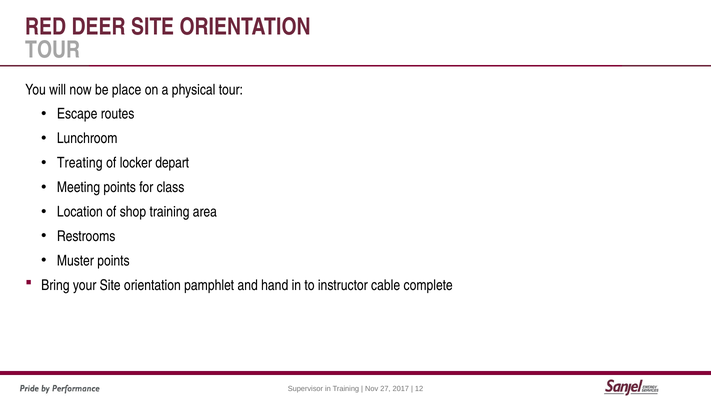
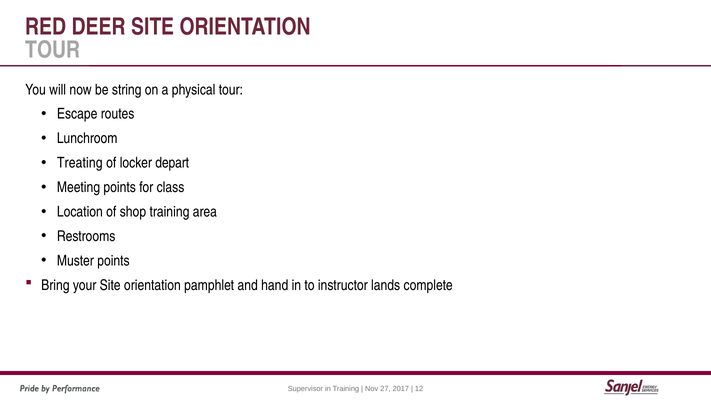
place: place -> string
cable: cable -> lands
